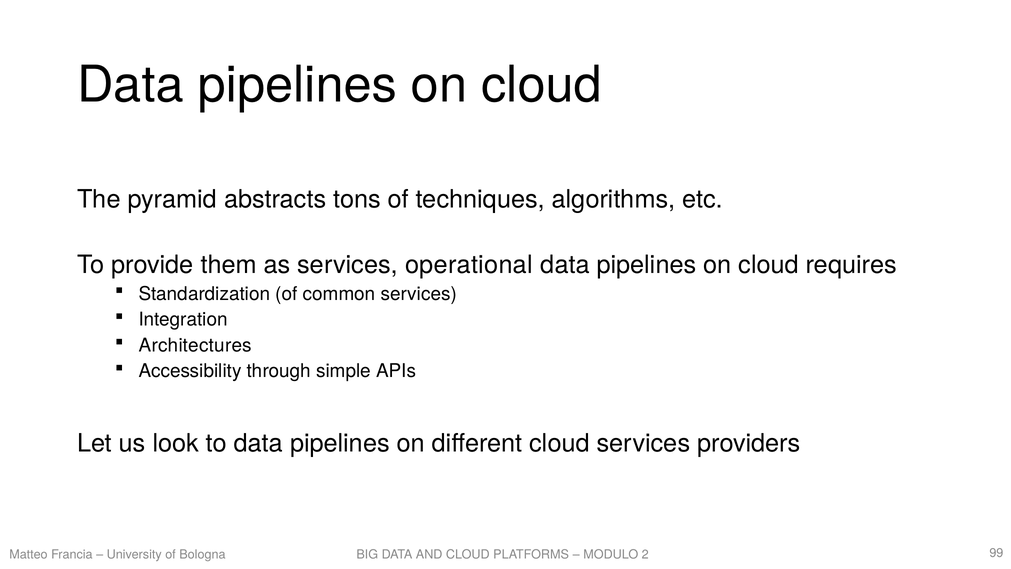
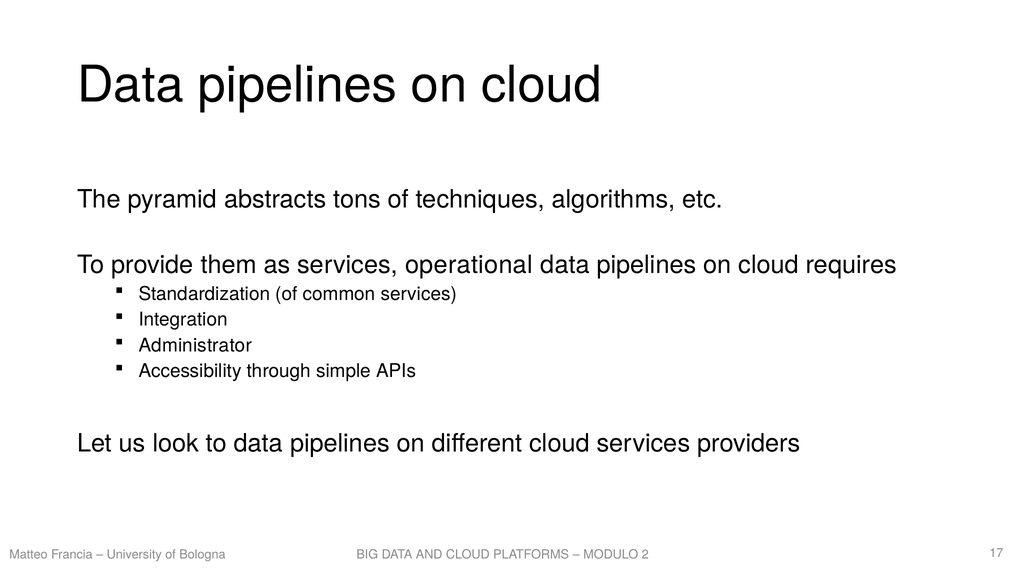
Architectures: Architectures -> Administrator
99: 99 -> 17
